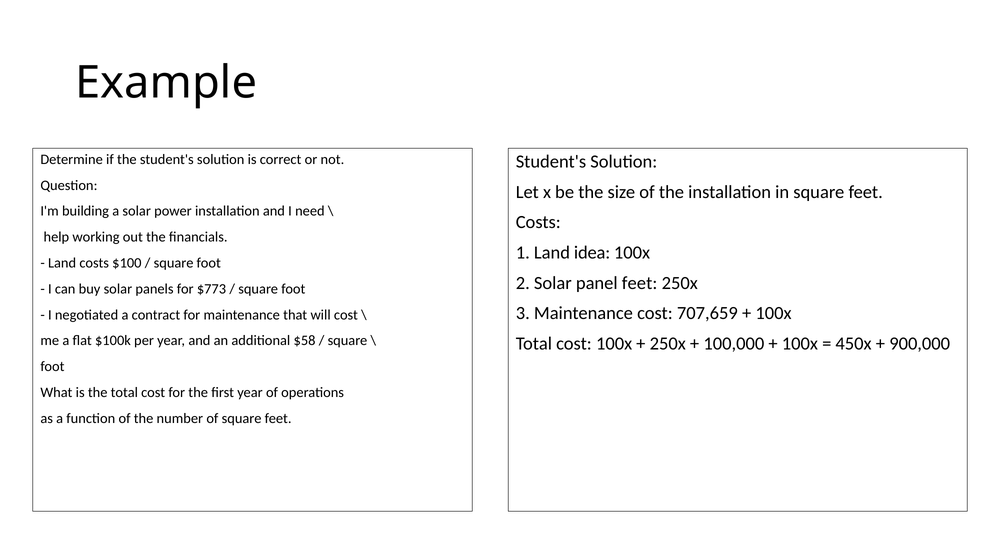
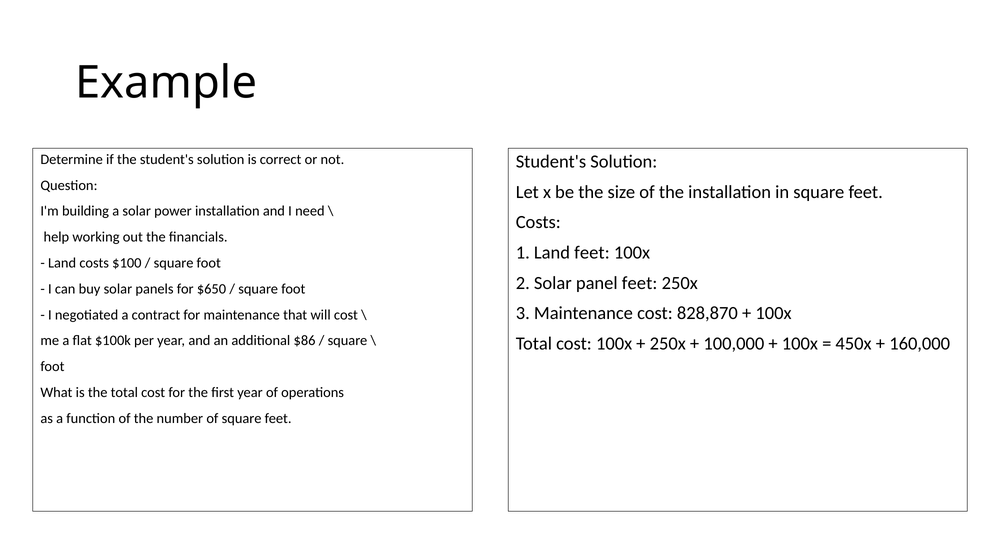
Land idea: idea -> feet
$773: $773 -> $650
707,659: 707,659 -> 828,870
$58: $58 -> $86
900,000: 900,000 -> 160,000
